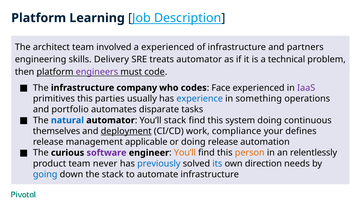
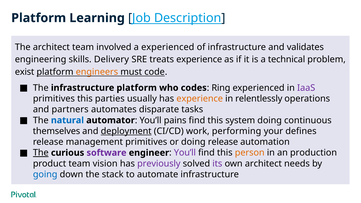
partners: partners -> validates
treats automator: automator -> experience
then: then -> exist
engineers colour: purple -> orange
The infrastructure company: company -> platform
Face: Face -> Ring
experience at (200, 99) colour: blue -> orange
something: something -> relentlessly
portfolio: portfolio -> partners
You’ll stack: stack -> pains
compliance: compliance -> performing
management applicable: applicable -> primitives
The at (41, 153) underline: none -> present
You’ll at (185, 153) colour: orange -> purple
relentlessly: relentlessly -> production
never: never -> vision
previously colour: blue -> purple
its colour: blue -> purple
own direction: direction -> architect
